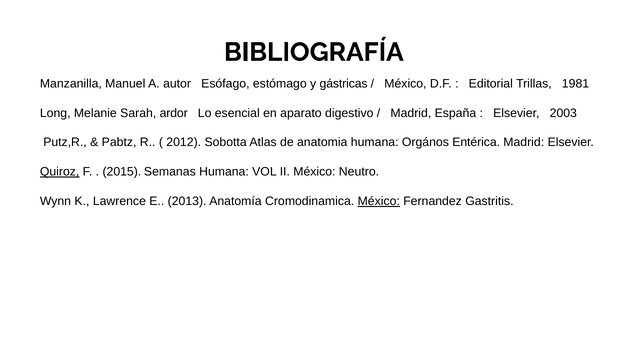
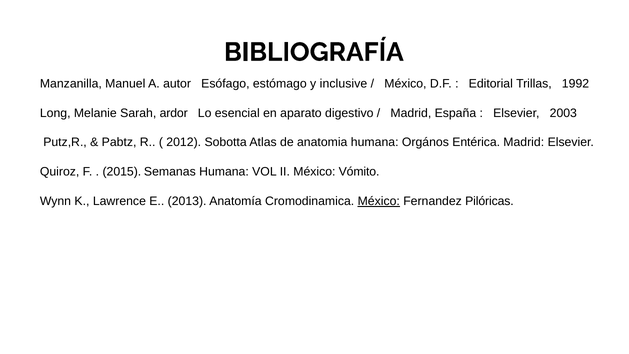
gástricas: gástricas -> inclusive
1981: 1981 -> 1992
Quiroz underline: present -> none
Neutro: Neutro -> Vómito
Gastritis: Gastritis -> Pilóricas
